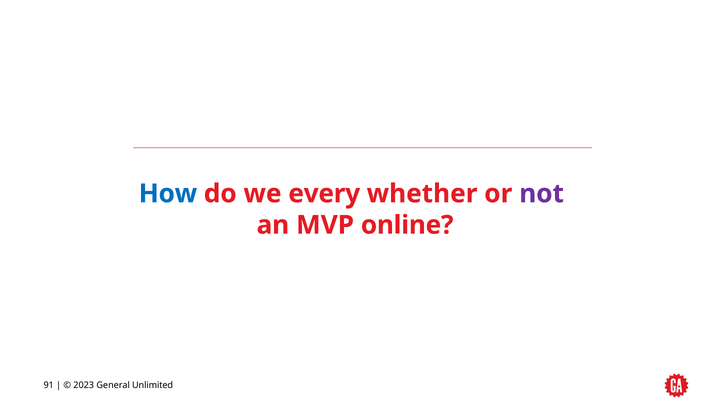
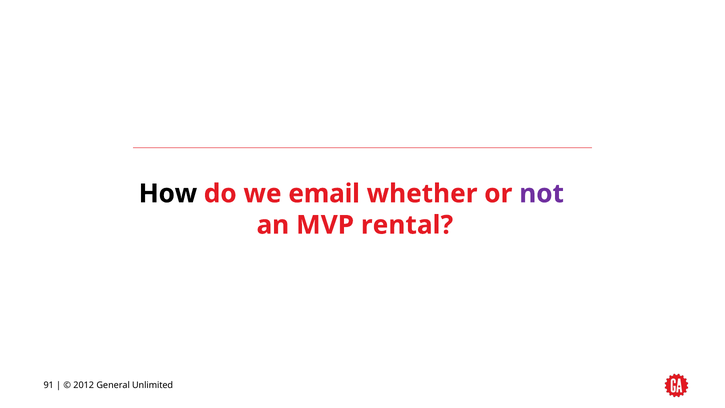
How colour: blue -> black
every: every -> email
online: online -> rental
2023: 2023 -> 2012
